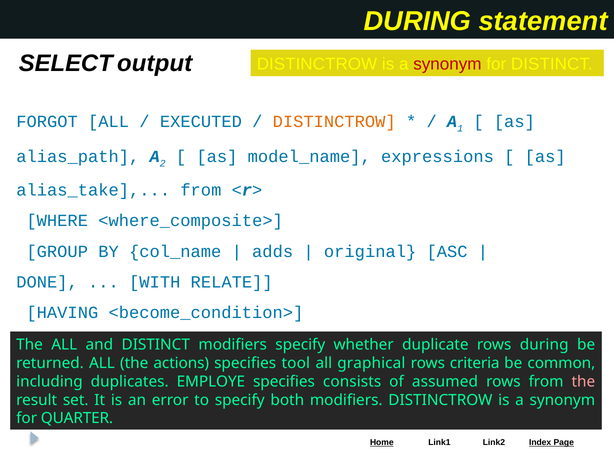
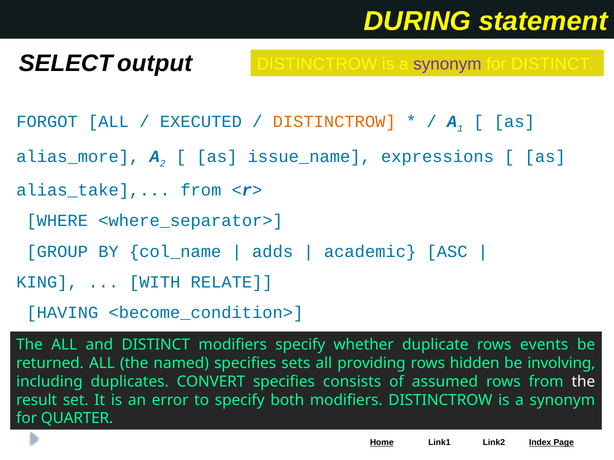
synonym at (447, 64) colour: red -> purple
alias_path: alias_path -> alias_more
model_name: model_name -> issue_name
<where_composite>: <where_composite> -> <where_separator>
original: original -> academic
DONE: DONE -> KING
during at (544, 345): during -> events
actions: actions -> named
tool: tool -> sets
graphical: graphical -> providing
criteria: criteria -> hidden
common: common -> involving
EMPLOYE: EMPLOYE -> CONVERT
the at (583, 382) colour: pink -> white
